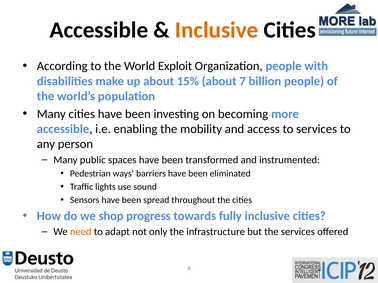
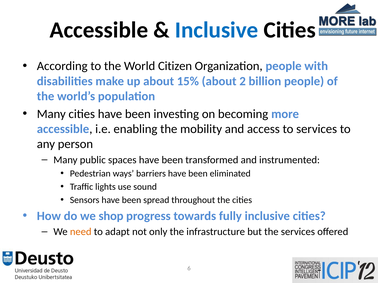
Inclusive at (217, 30) colour: orange -> blue
Exploit: Exploit -> Citizen
7: 7 -> 2
